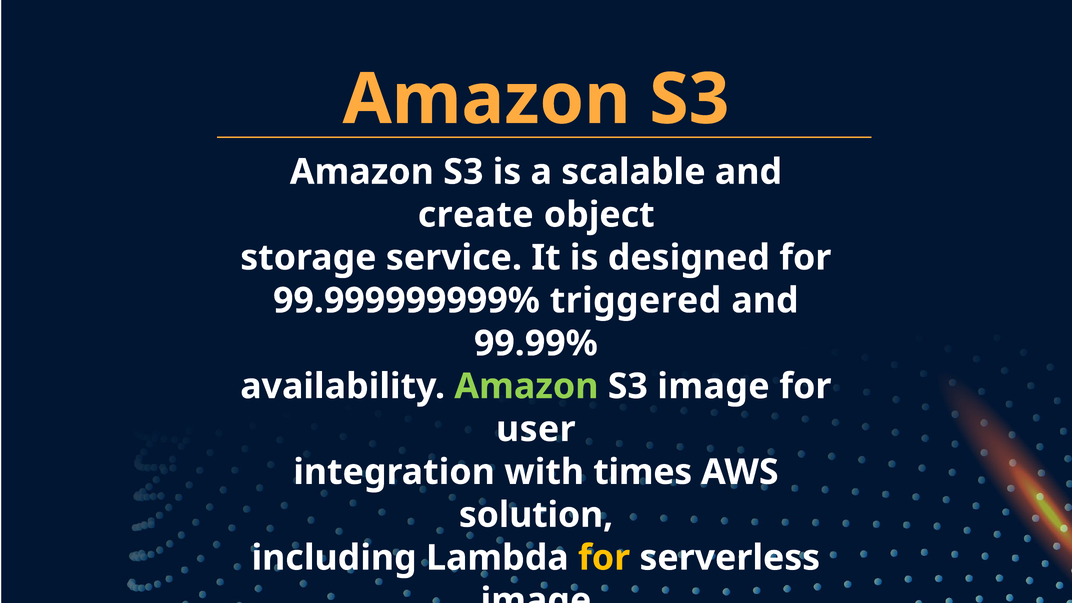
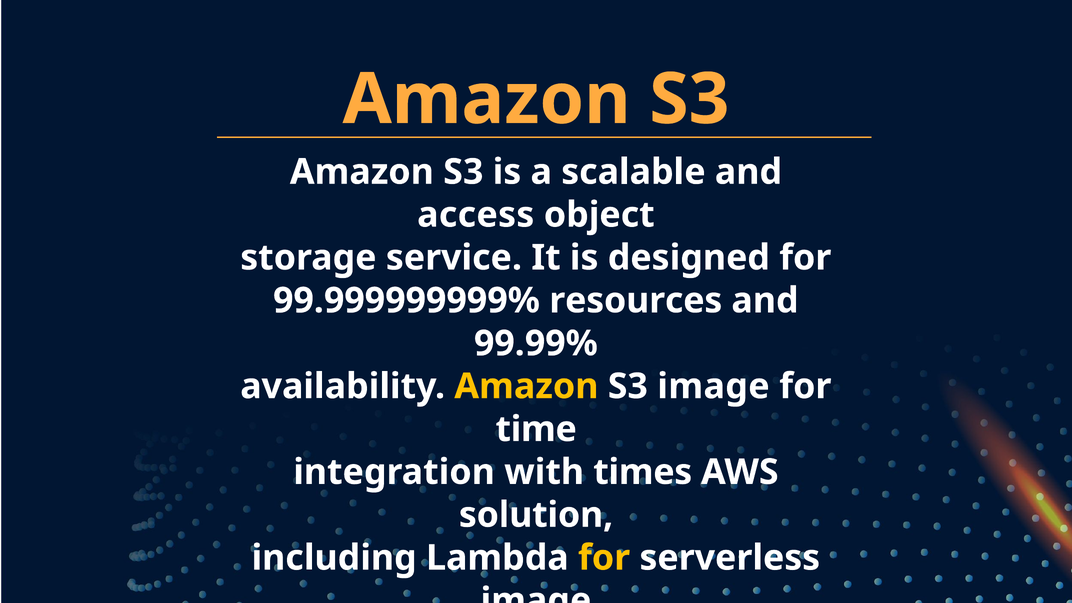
create: create -> access
triggered: triggered -> resources
Amazon at (526, 386) colour: light green -> yellow
user: user -> time
